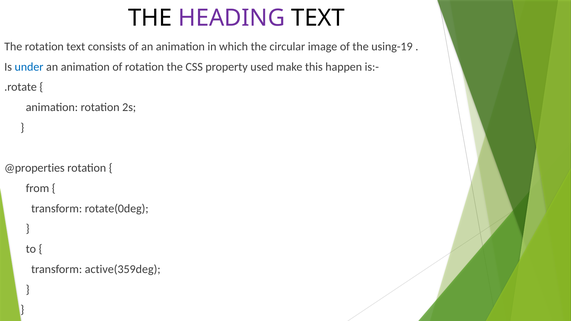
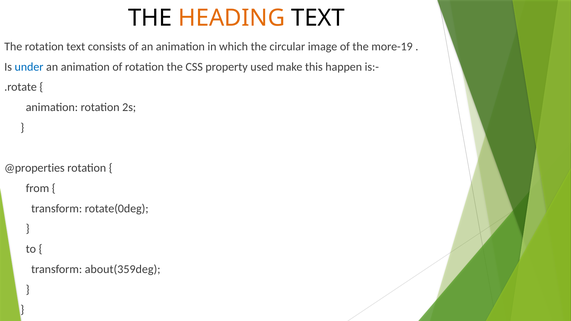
HEADING colour: purple -> orange
using-19: using-19 -> more-19
active(359deg: active(359deg -> about(359deg
